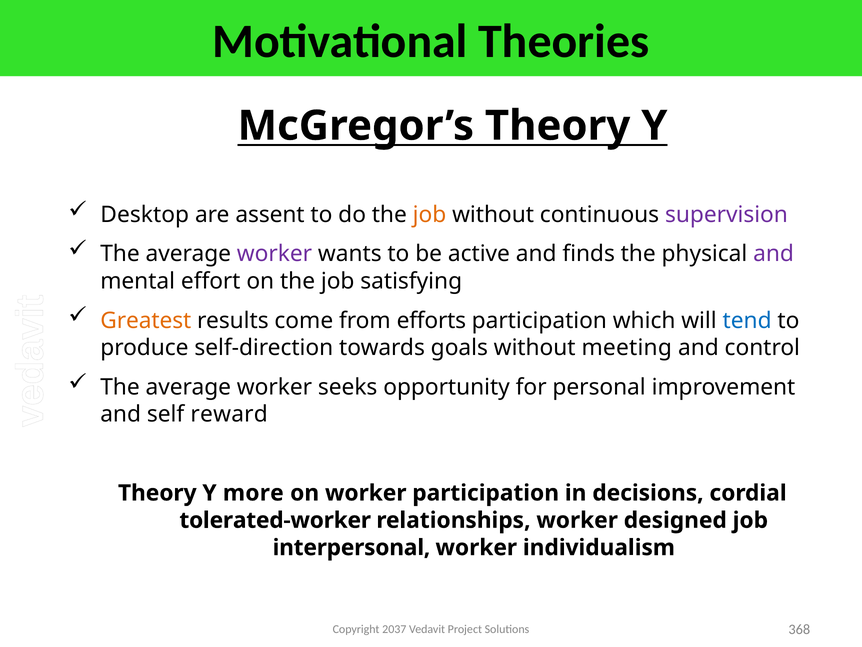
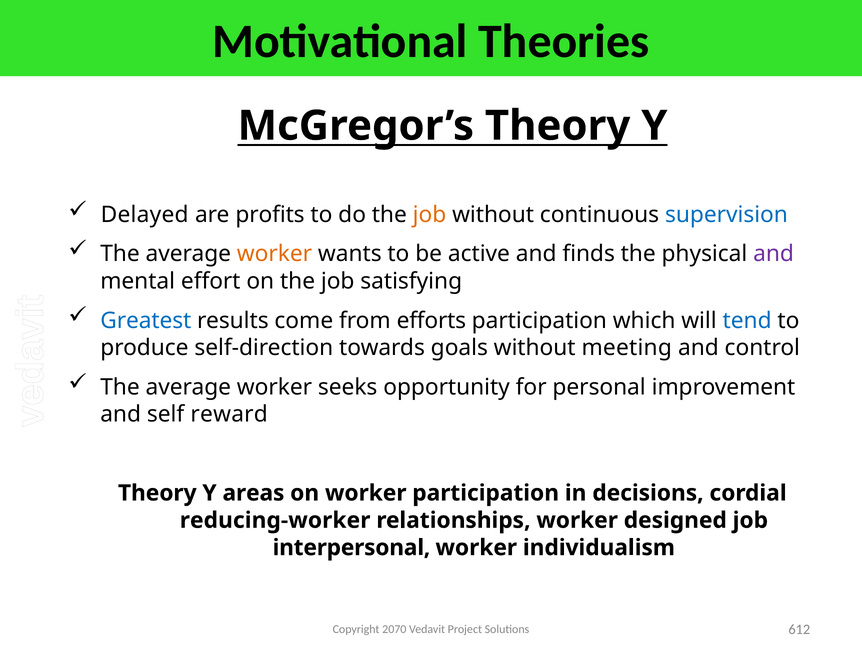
Desktop: Desktop -> Delayed
assent: assent -> profits
supervision colour: purple -> blue
worker at (274, 254) colour: purple -> orange
Greatest colour: orange -> blue
more: more -> areas
tolerated-worker: tolerated-worker -> reducing-worker
2037: 2037 -> 2070
368: 368 -> 612
